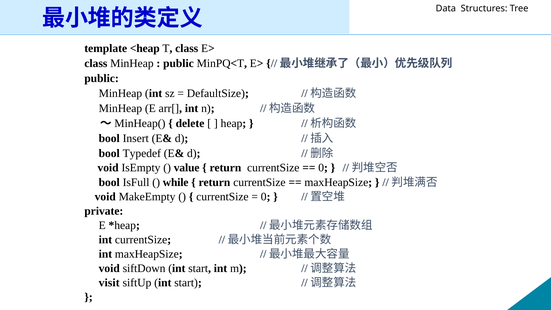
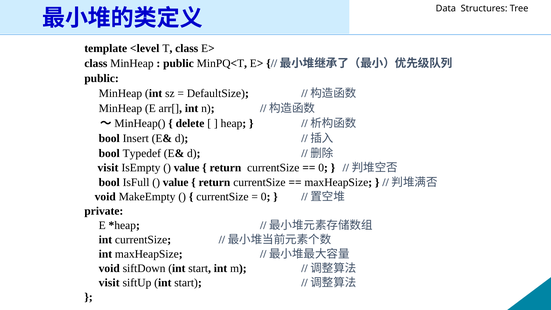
<heap: <heap -> <level
void at (108, 168): void -> visit
while at (176, 182): while -> value
